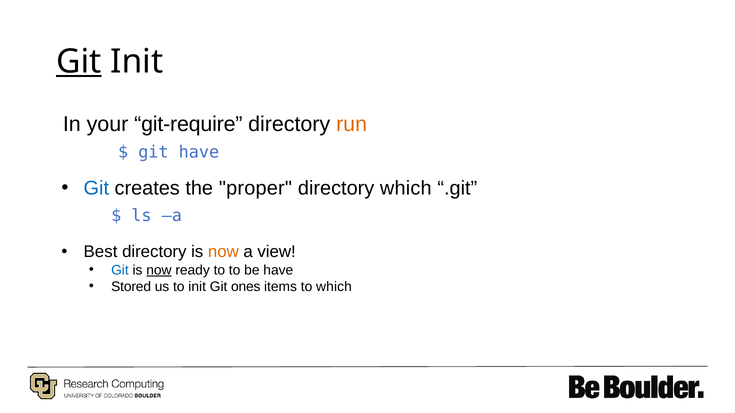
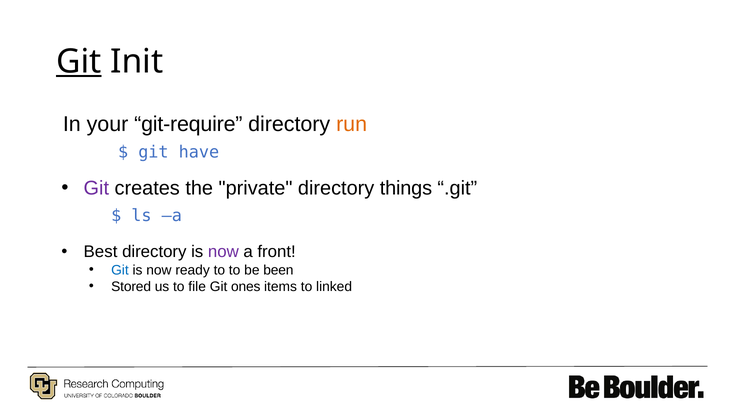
Git at (96, 188) colour: blue -> purple
proper: proper -> private
directory which: which -> things
now at (223, 252) colour: orange -> purple
view: view -> front
now at (159, 270) underline: present -> none
be have: have -> been
to init: init -> file
to which: which -> linked
